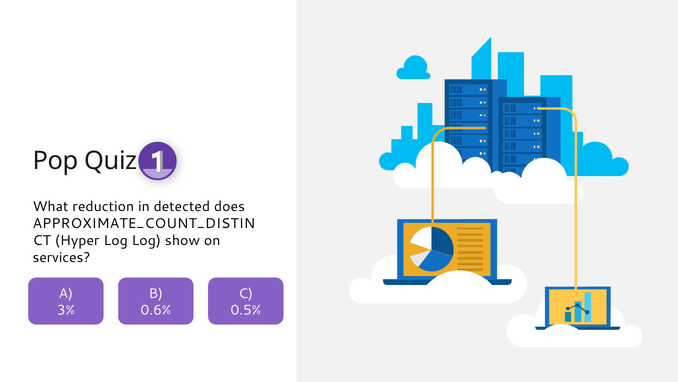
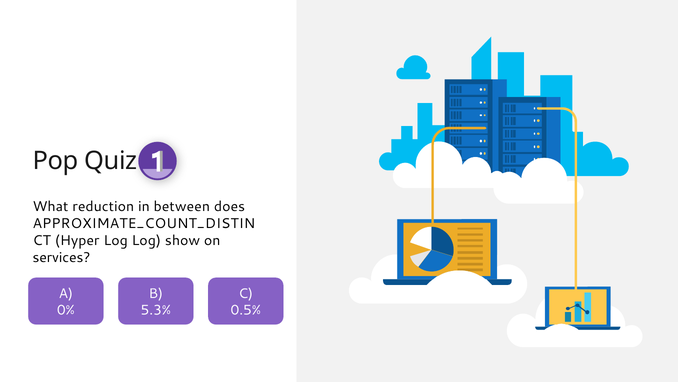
detected: detected -> between
3%: 3% -> 0%
0.6%: 0.6% -> 5.3%
